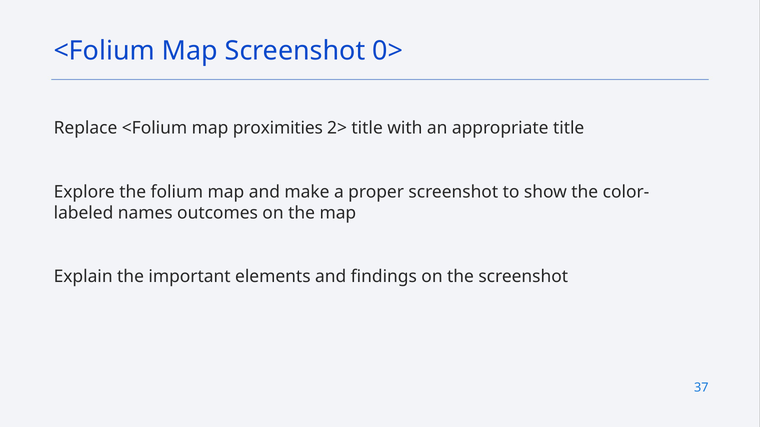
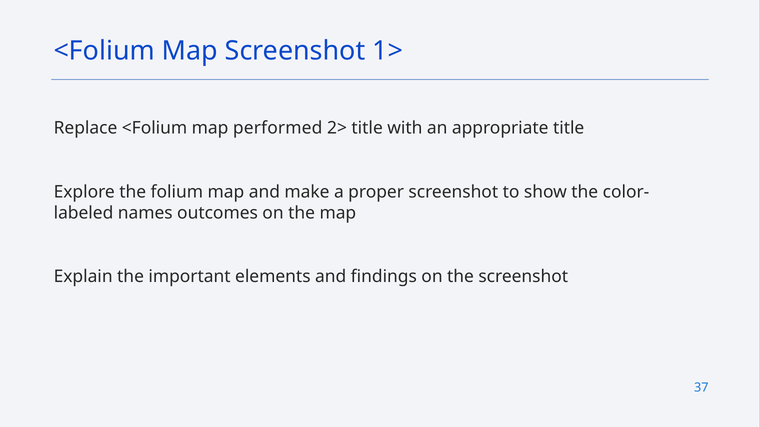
0>: 0> -> 1>
proximities: proximities -> performed
